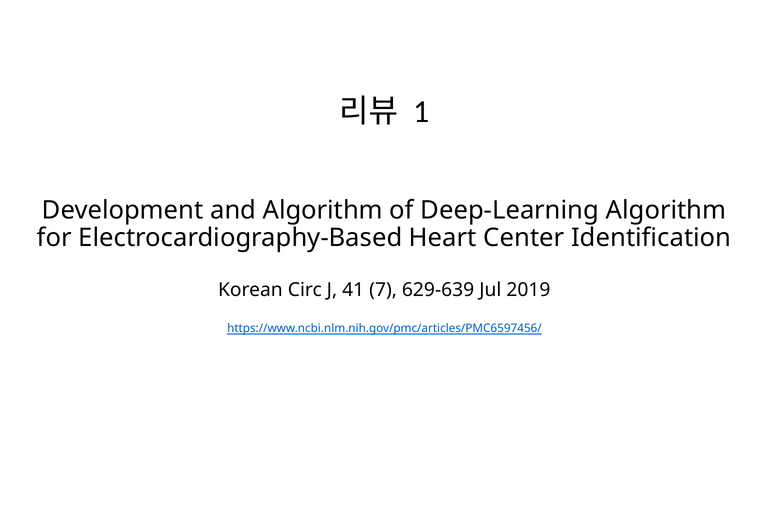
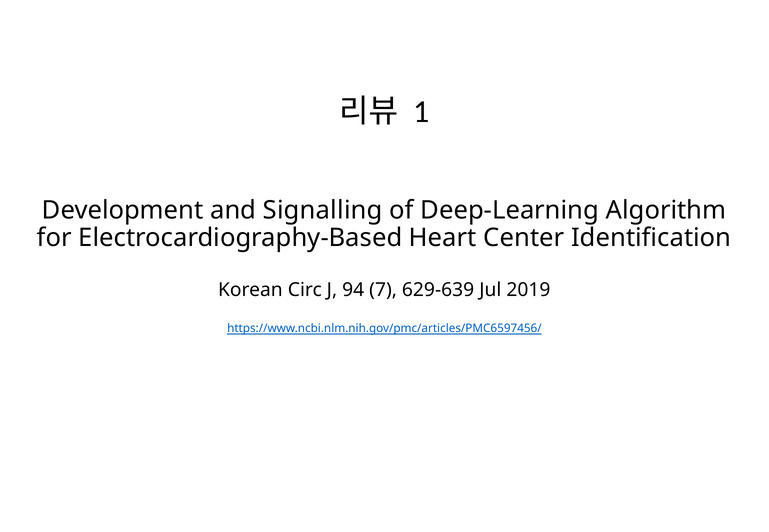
and Algorithm: Algorithm -> Signalling
41: 41 -> 94
